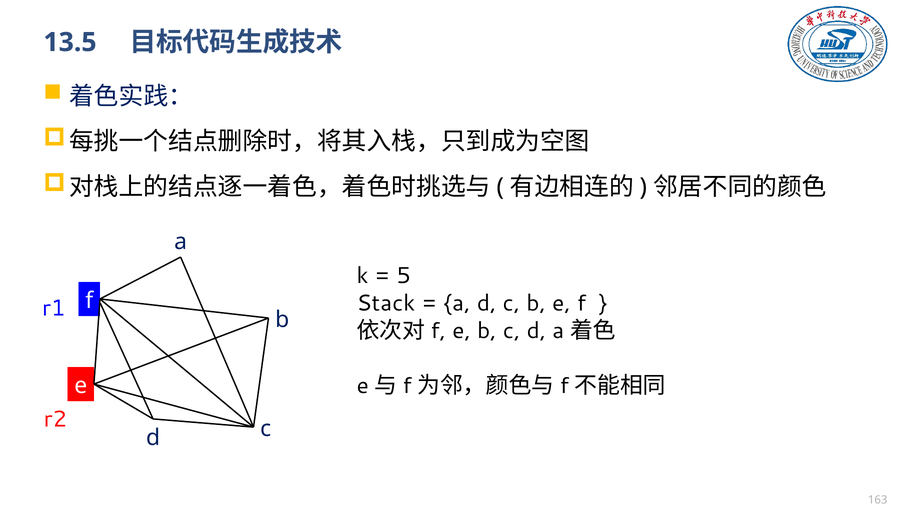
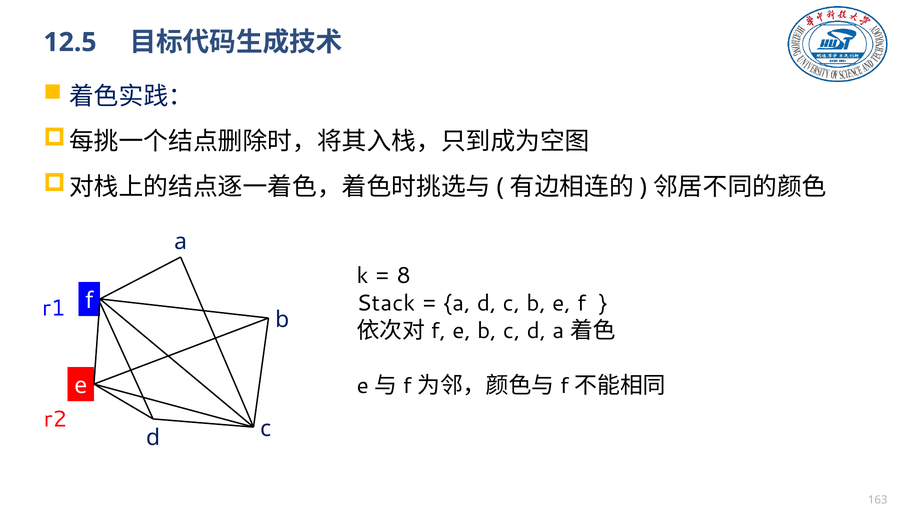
13.5: 13.5 -> 12.5
5: 5 -> 8
